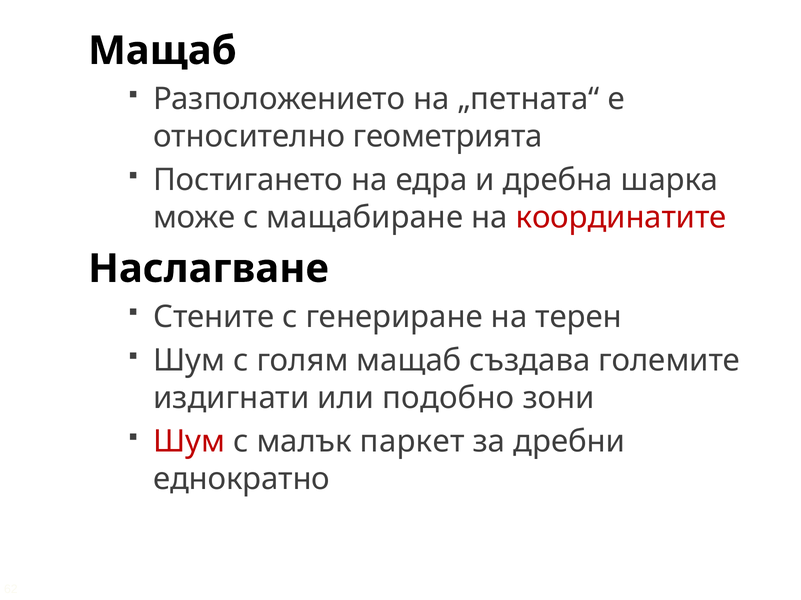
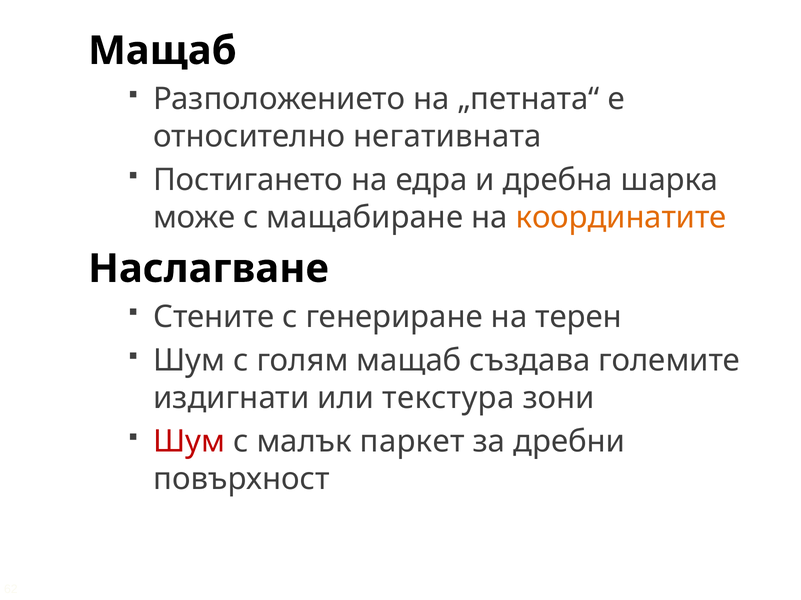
геометрията: геометрията -> негативната
координатите colour: red -> orange
подобно: подобно -> текстура
еднократно: еднократно -> повърхност
